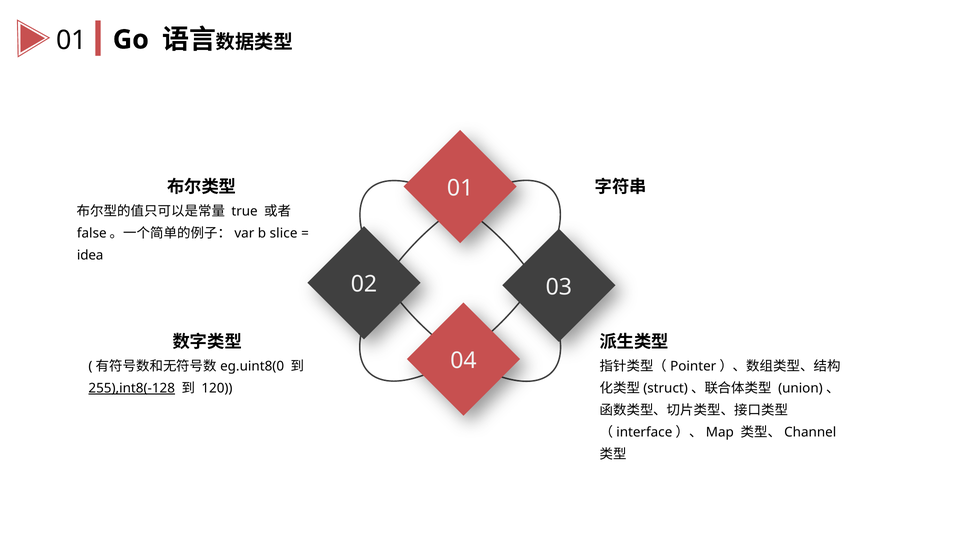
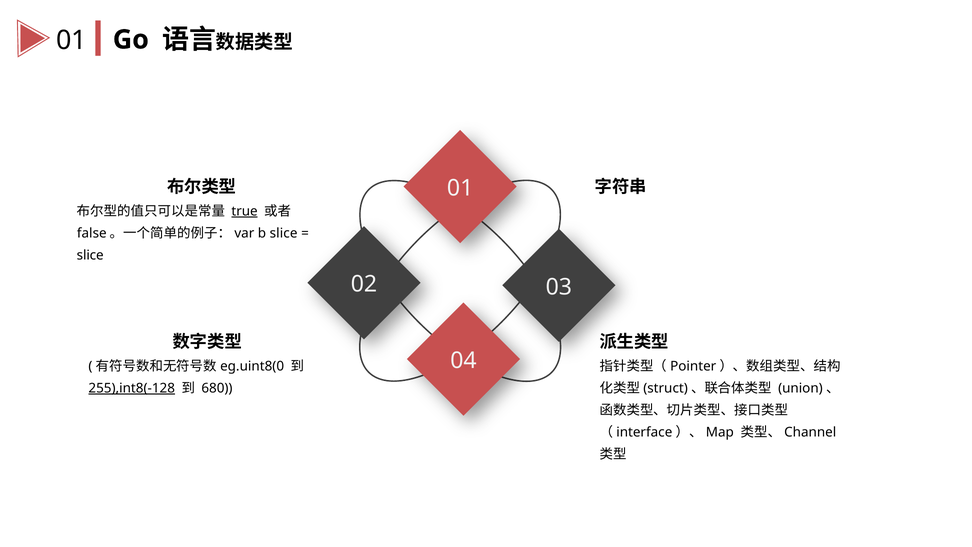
true underline: none -> present
idea at (90, 255): idea -> slice
120: 120 -> 680
